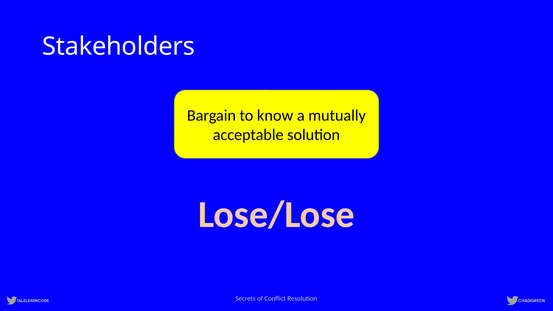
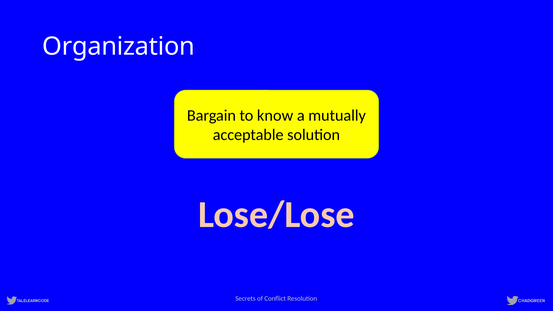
Stakeholders: Stakeholders -> Organization
